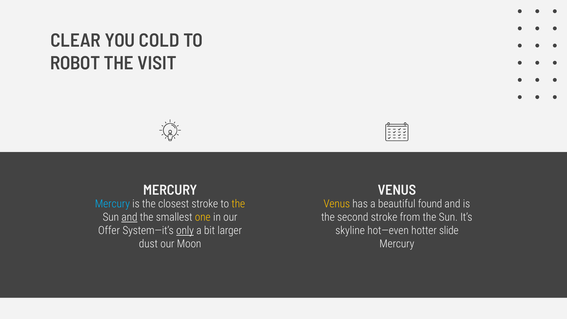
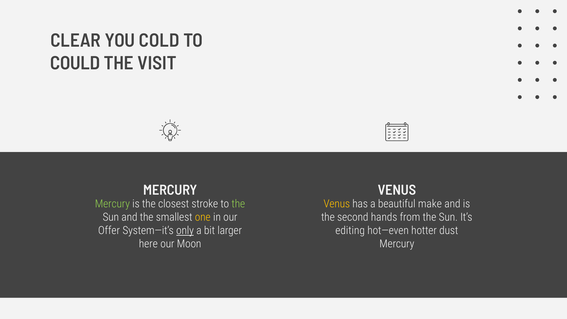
ROBOT: ROBOT -> COULD
Mercury at (112, 204) colour: light blue -> light green
the at (238, 204) colour: yellow -> light green
found: found -> make
and at (129, 217) underline: present -> none
second stroke: stroke -> hands
skyline: skyline -> editing
slide: slide -> dust
dust: dust -> here
